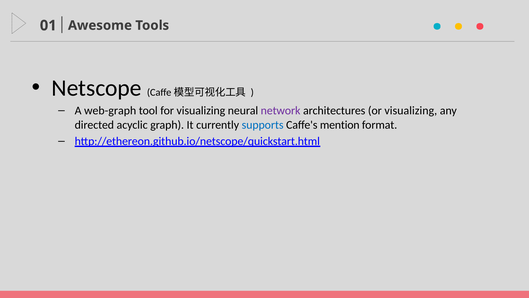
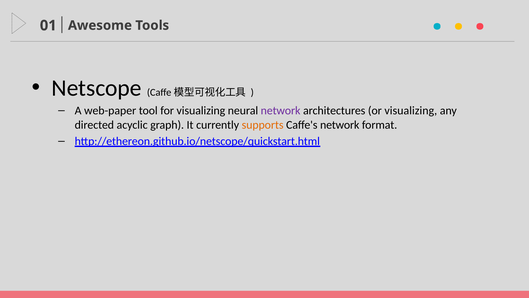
web-graph: web-graph -> web-paper
supports colour: blue -> orange
Caffe's mention: mention -> network
